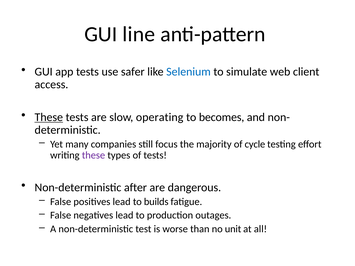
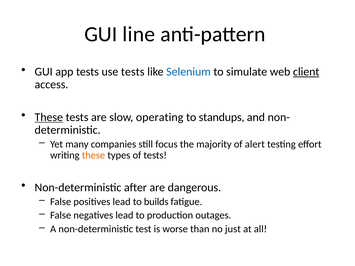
use safer: safer -> tests
client underline: none -> present
becomes: becomes -> standups
cycle: cycle -> alert
these at (94, 155) colour: purple -> orange
unit: unit -> just
